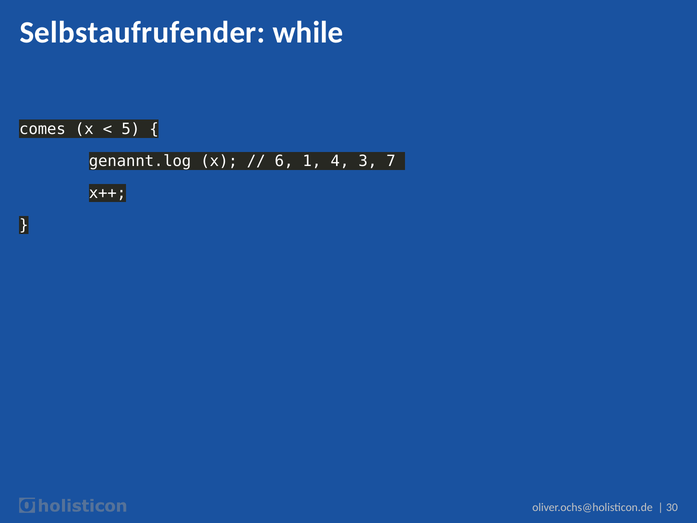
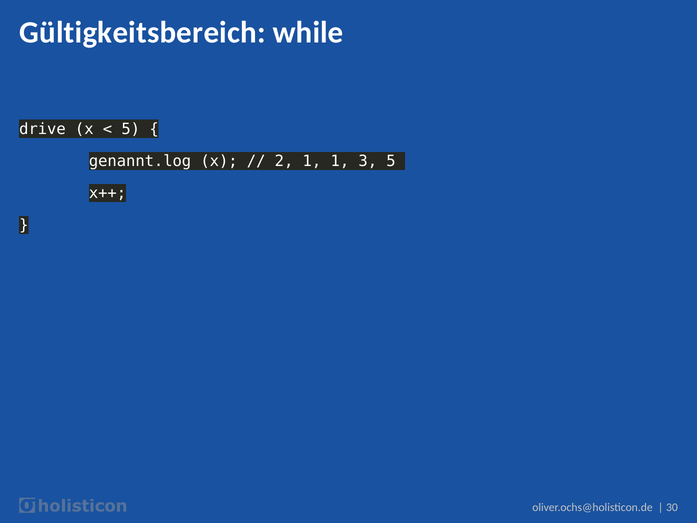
Selbstaufrufender: Selbstaufrufender -> Gültigkeitsbereich
comes: comes -> drive
6: 6 -> 2
1 4: 4 -> 1
3 7: 7 -> 5
